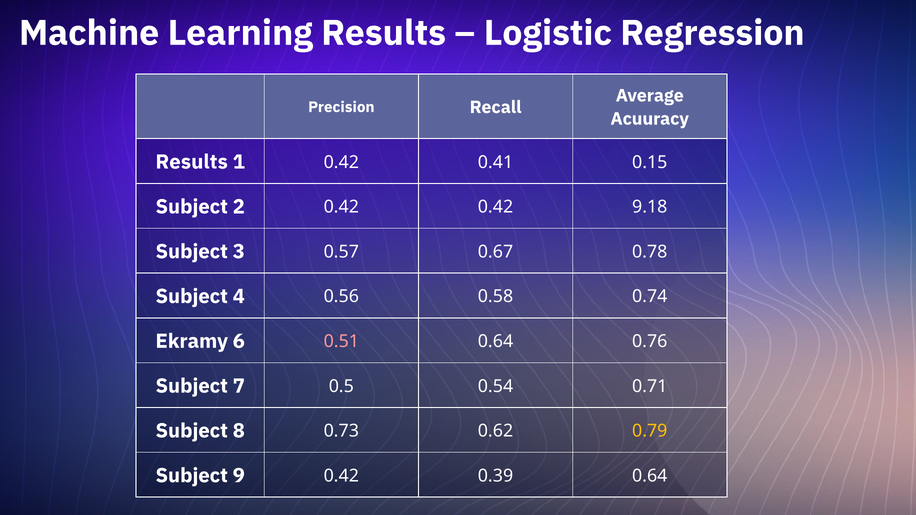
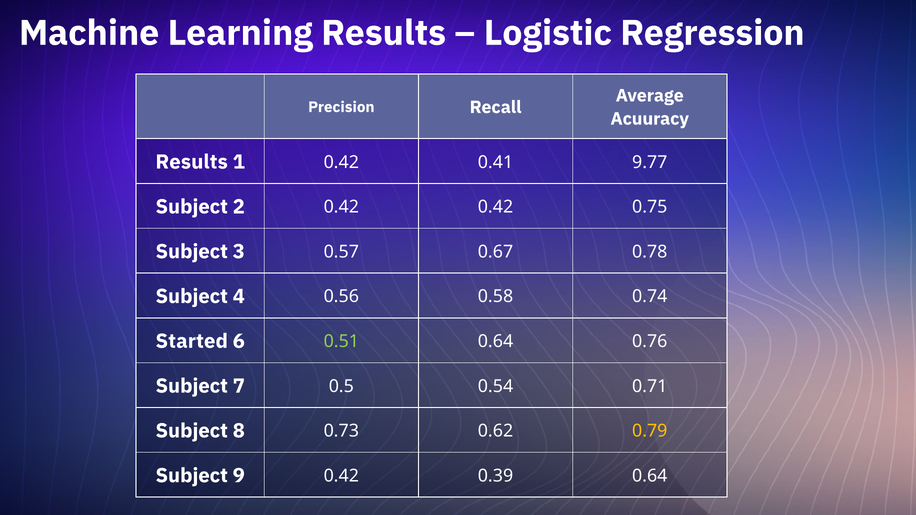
0.15: 0.15 -> 9.77
9.18: 9.18 -> 0.75
Ekramy: Ekramy -> Started
0.51 colour: pink -> light green
